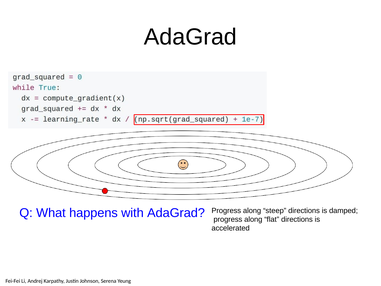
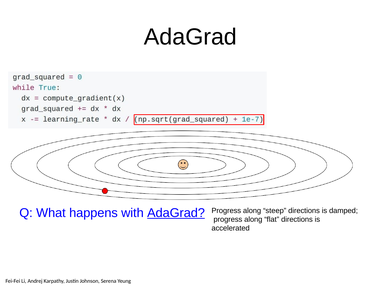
AdaGrad at (176, 213) underline: none -> present
